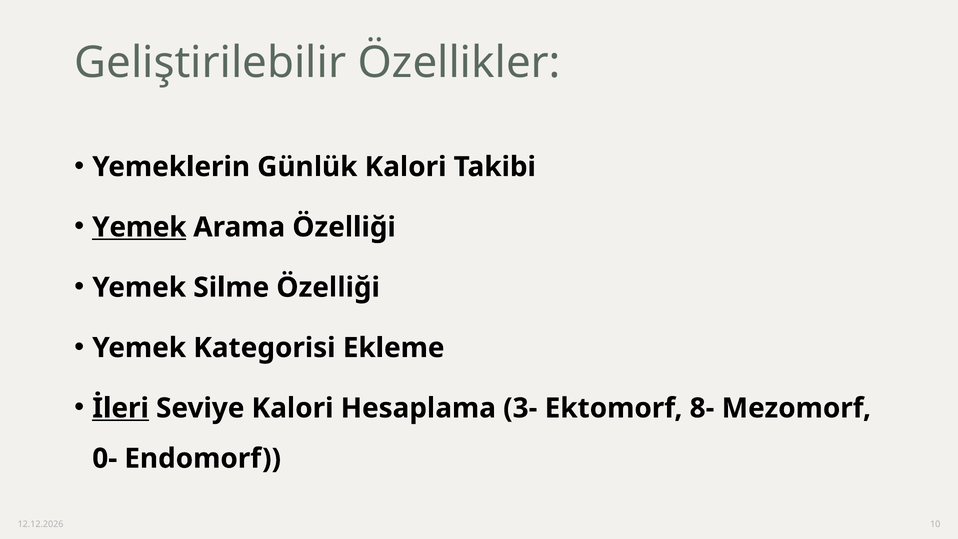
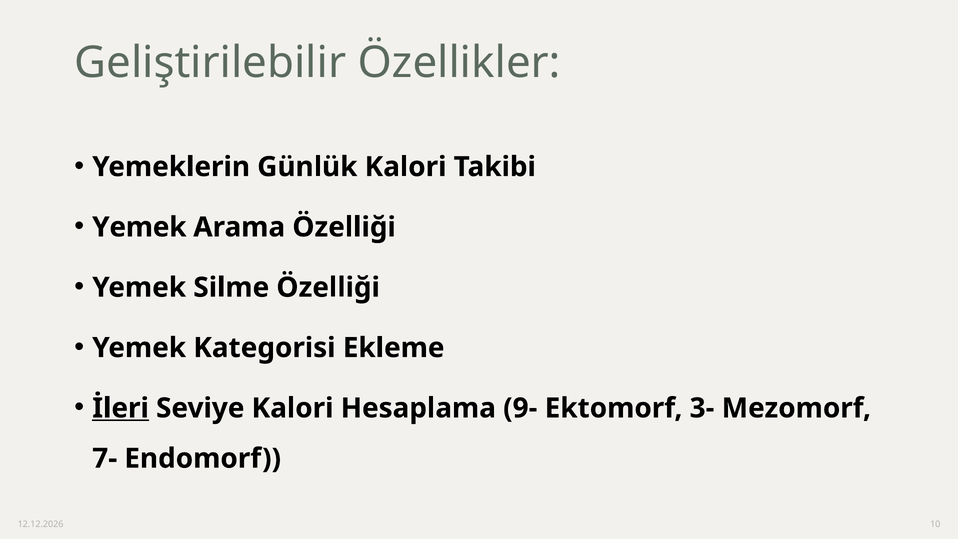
Yemek at (139, 227) underline: present -> none
3-: 3- -> 9-
8-: 8- -> 3-
0-: 0- -> 7-
